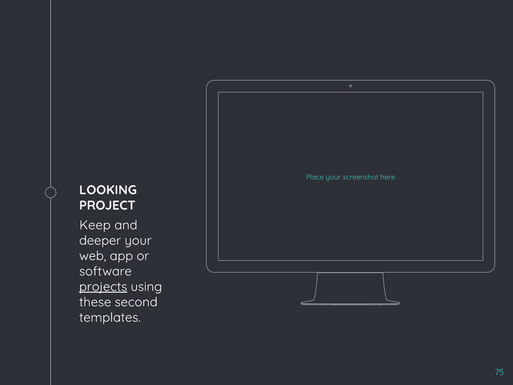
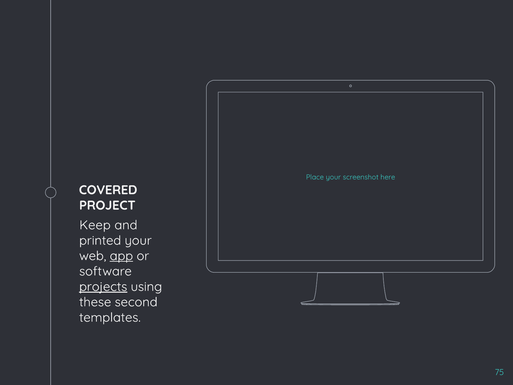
LOOKING: LOOKING -> COVERED
deeper: deeper -> printed
app underline: none -> present
